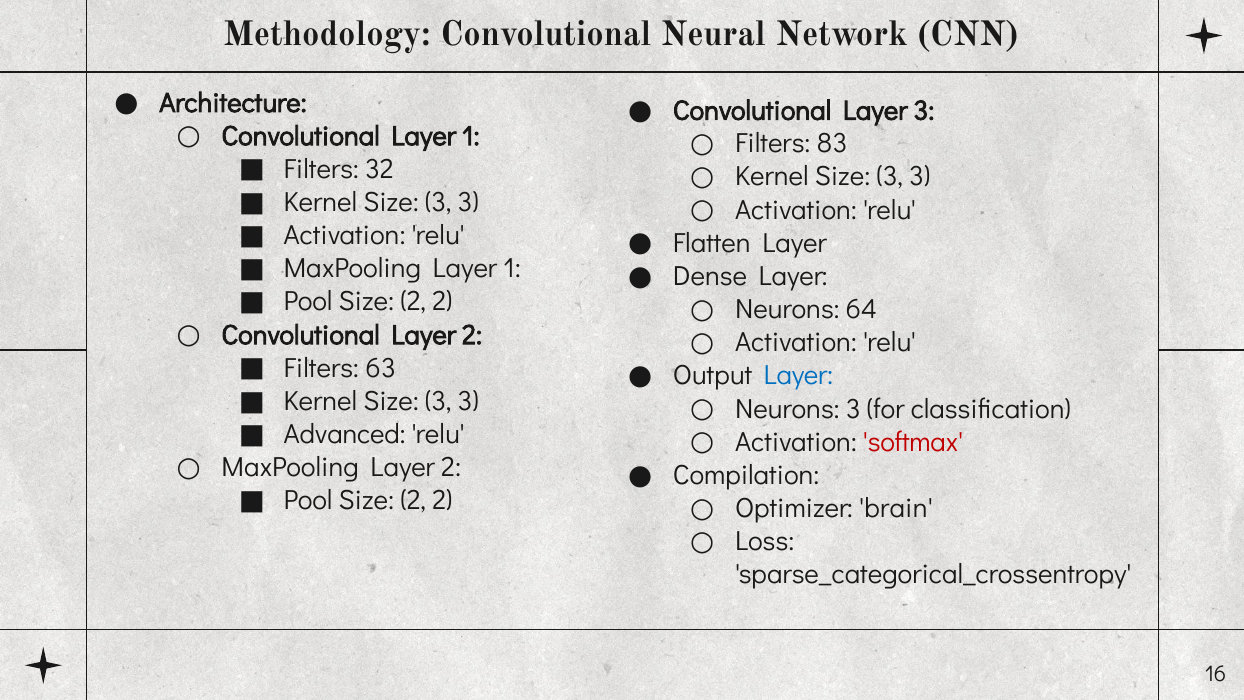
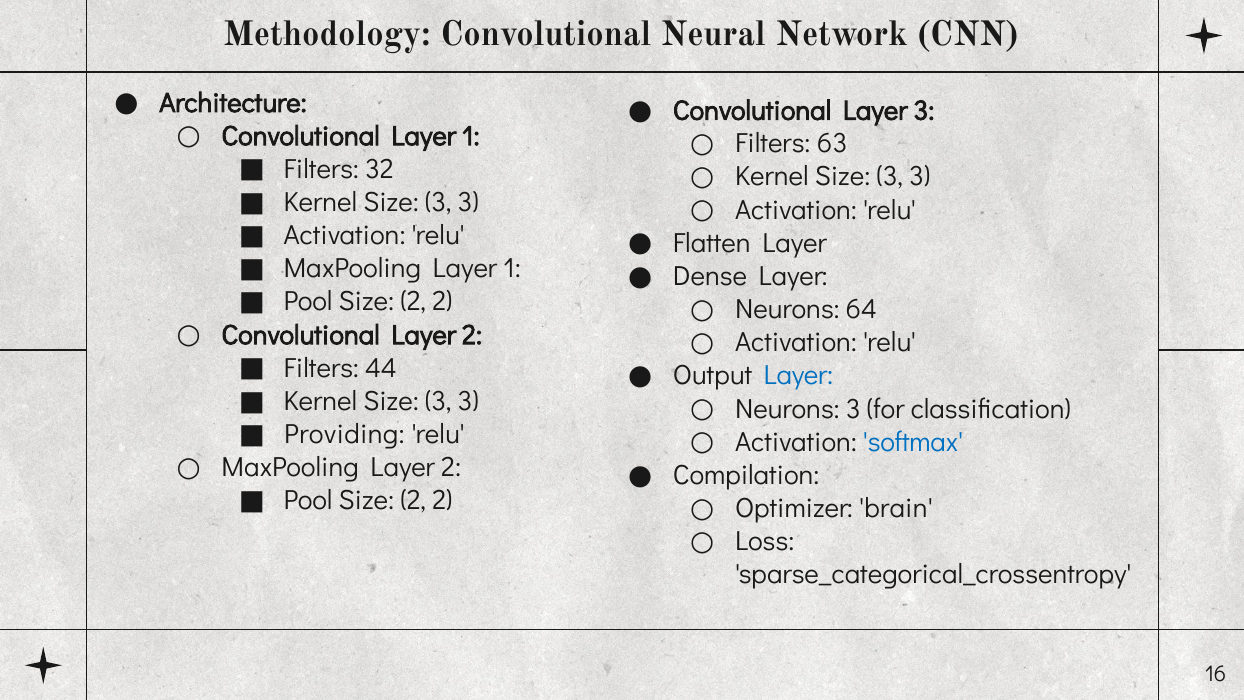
83: 83 -> 63
63: 63 -> 44
Advanced: Advanced -> Providing
softmax colour: red -> blue
